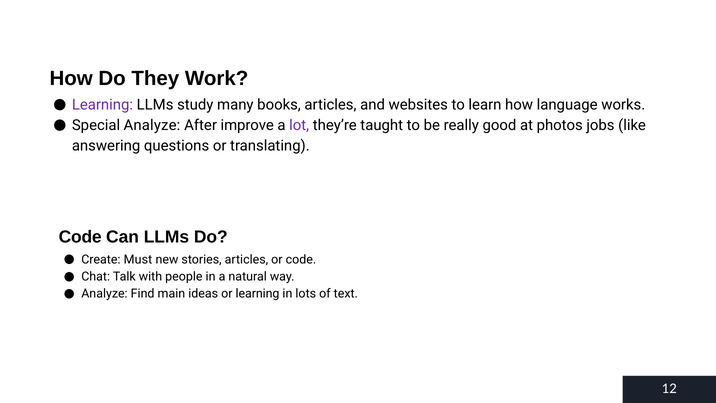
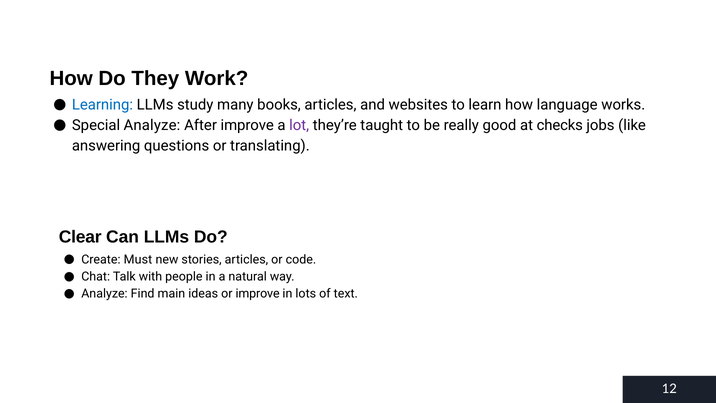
Learning at (102, 105) colour: purple -> blue
photos: photos -> checks
Code at (80, 237): Code -> Clear
or learning: learning -> improve
